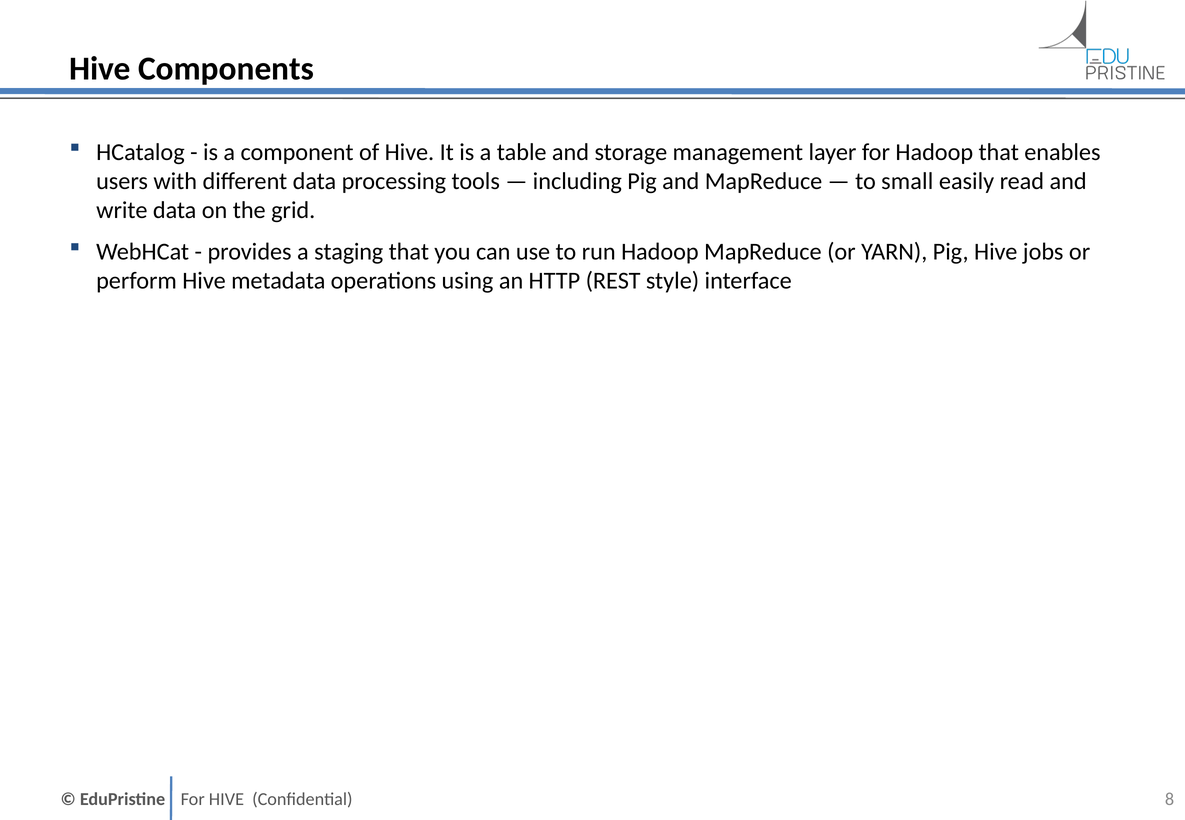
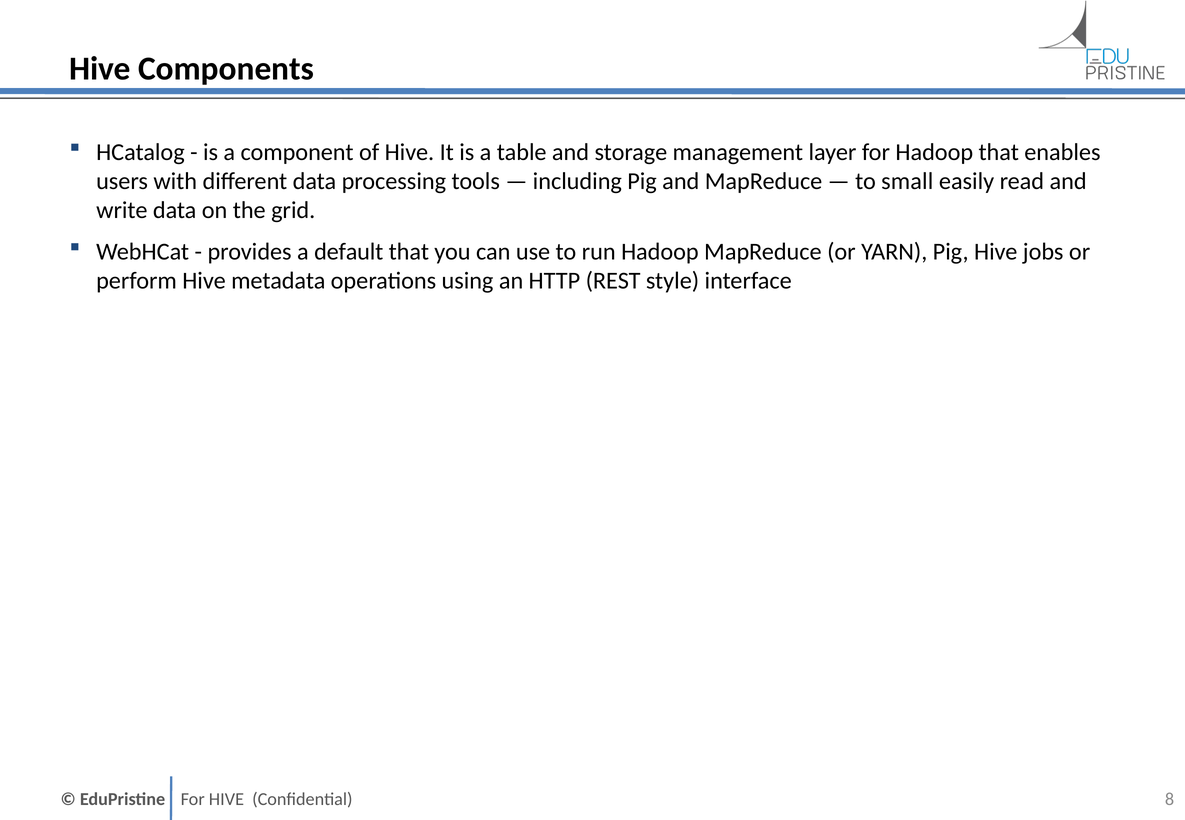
staging: staging -> default
